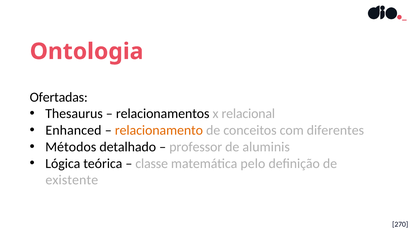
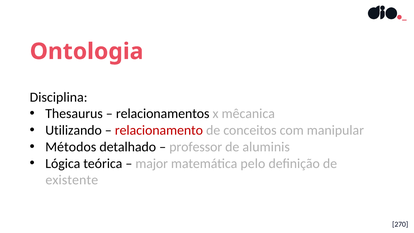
Ofertadas: Ofertadas -> Disciplina
relacional: relacional -> mêcanica
Enhanced: Enhanced -> Utilizando
relacionamento colour: orange -> red
diferentes: diferentes -> manipular
classe: classe -> major
